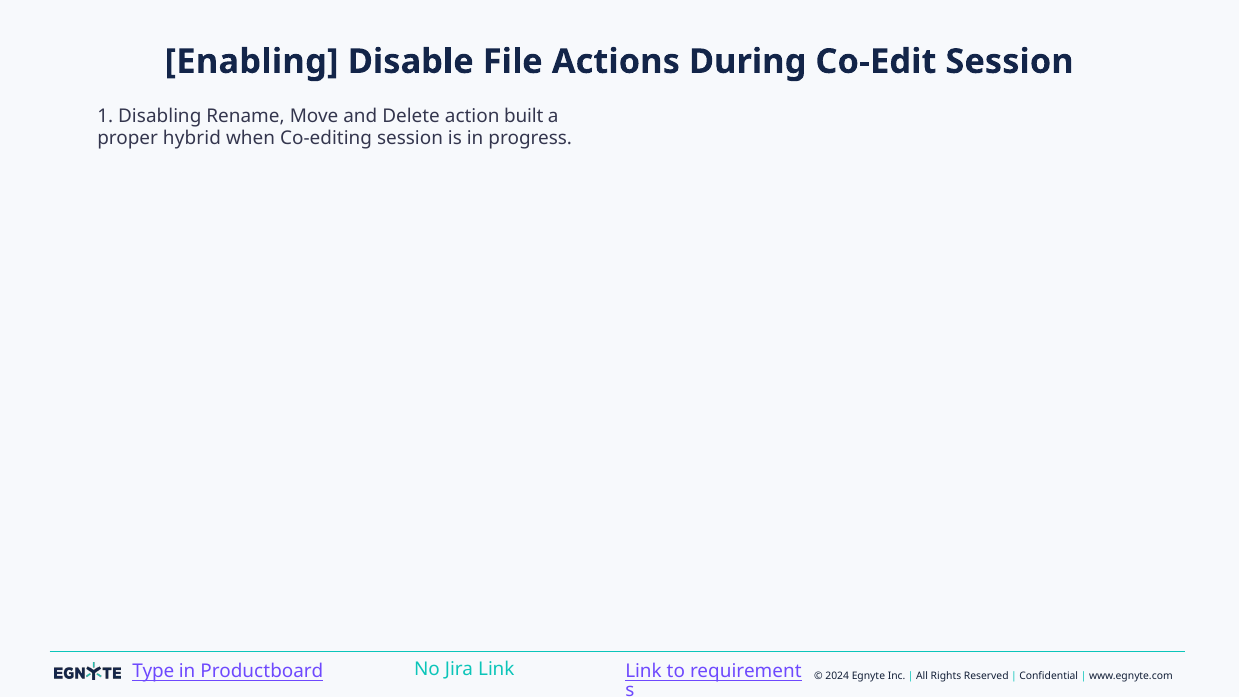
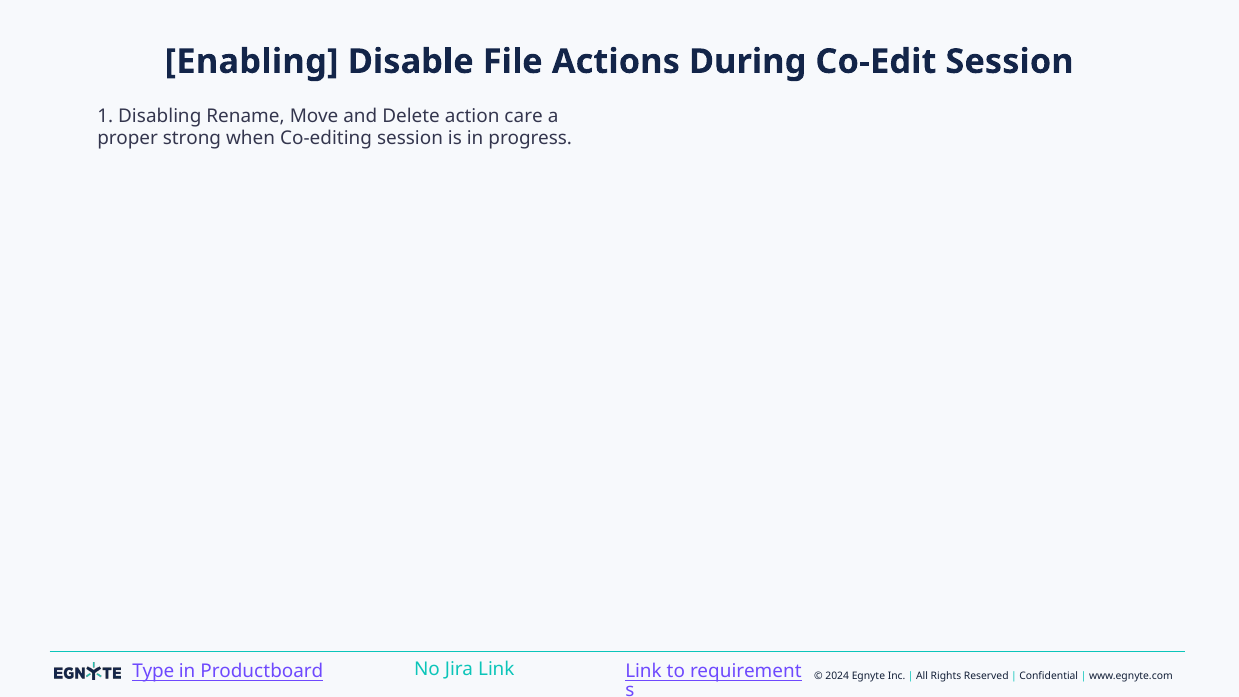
built: built -> care
hybrid: hybrid -> strong
